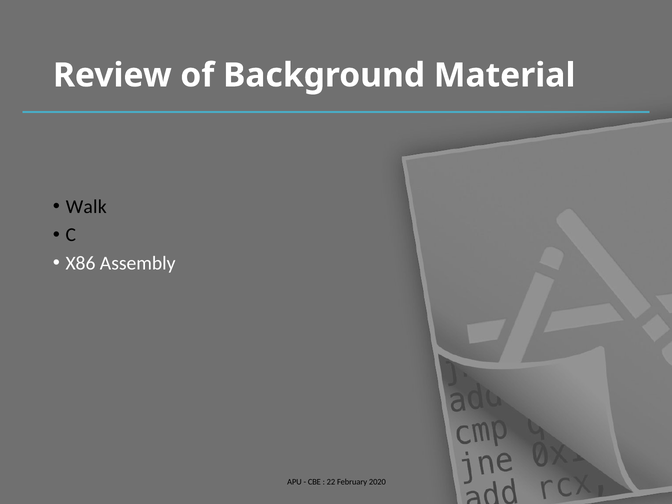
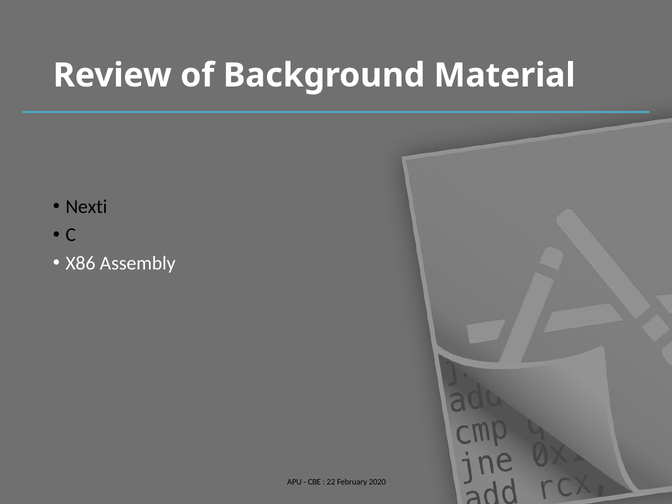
Walk: Walk -> Nexti
